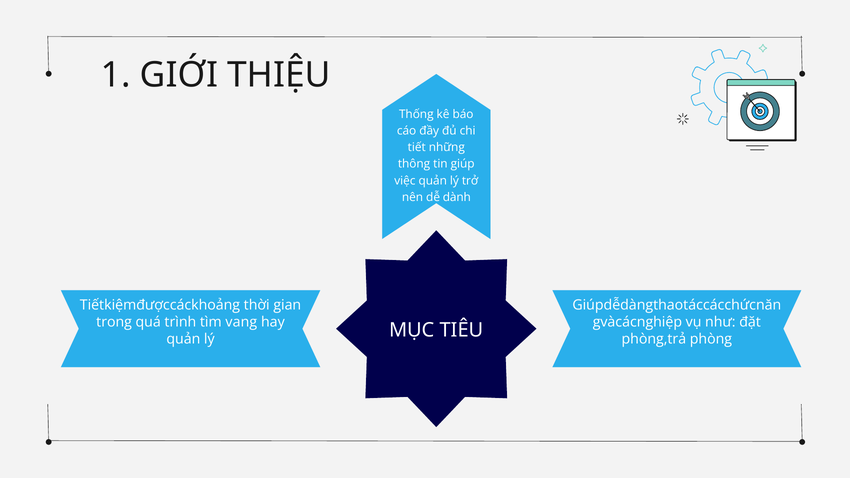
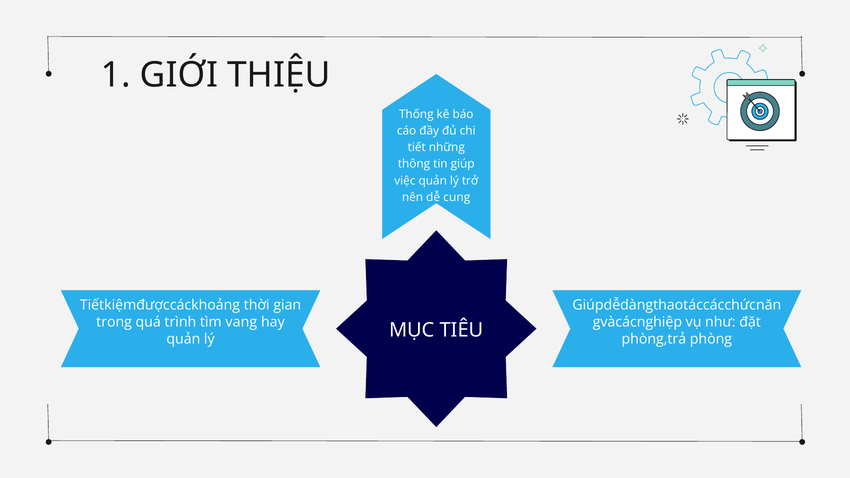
dành: dành -> cung
